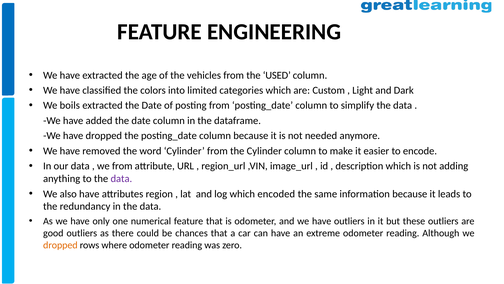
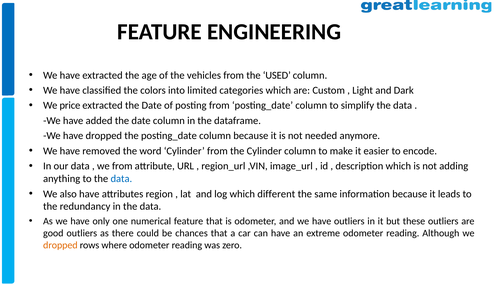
boils: boils -> price
data at (121, 178) colour: purple -> blue
encoded: encoded -> different
